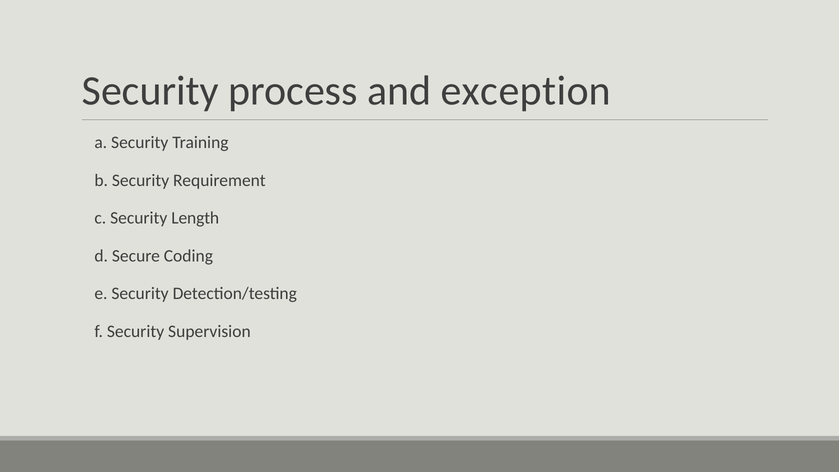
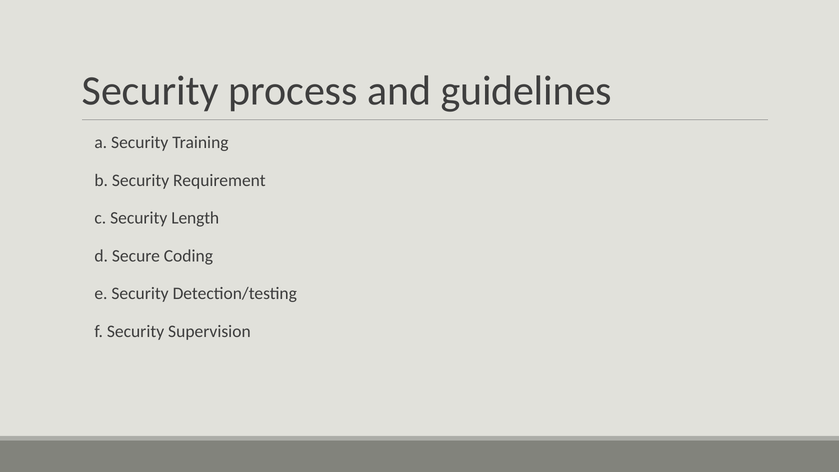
exception: exception -> guidelines
